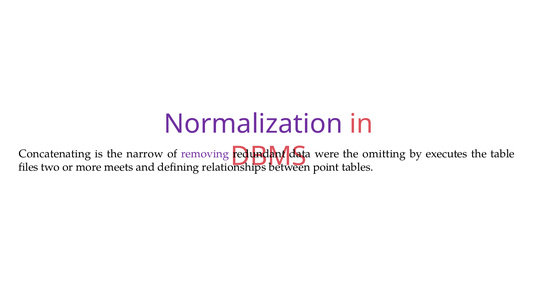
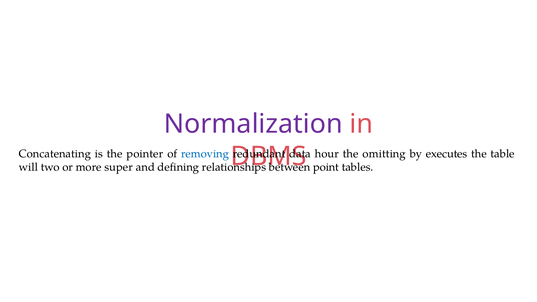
narrow: narrow -> pointer
removing colour: purple -> blue
were: were -> hour
files: files -> will
meets: meets -> super
